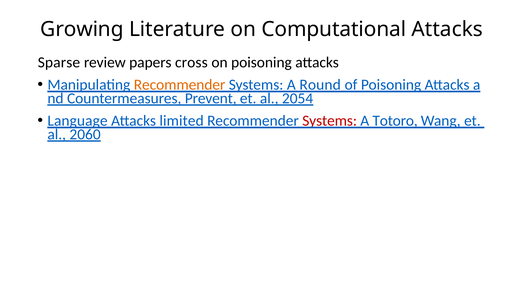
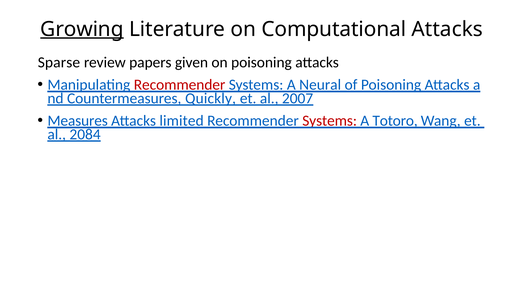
Growing underline: none -> present
cross: cross -> given
Recommender at (180, 85) colour: orange -> red
Round: Round -> Neural
Prevent: Prevent -> Quickly
2054: 2054 -> 2007
Language: Language -> Measures
2060: 2060 -> 2084
